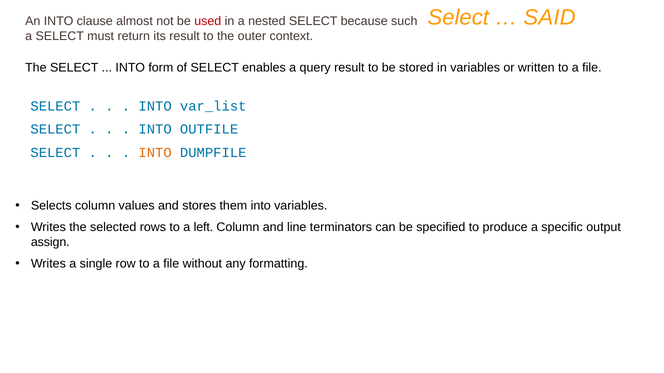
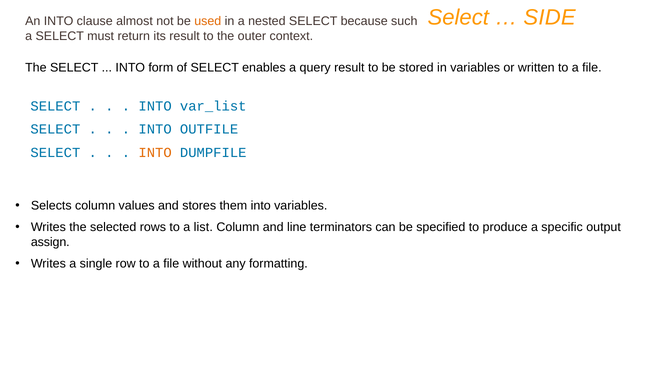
SAID: SAID -> SIDE
used colour: red -> orange
left: left -> list
